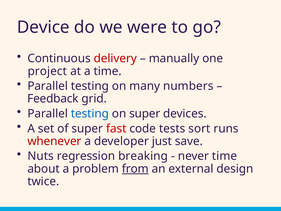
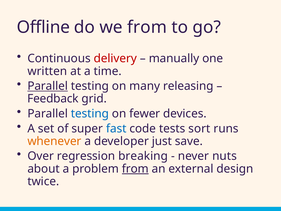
Device: Device -> Offline
we were: were -> from
project: project -> written
Parallel at (48, 86) underline: none -> present
numbers: numbers -> releasing
on super: super -> fewer
fast colour: red -> blue
whenever colour: red -> orange
Nuts: Nuts -> Over
never time: time -> nuts
